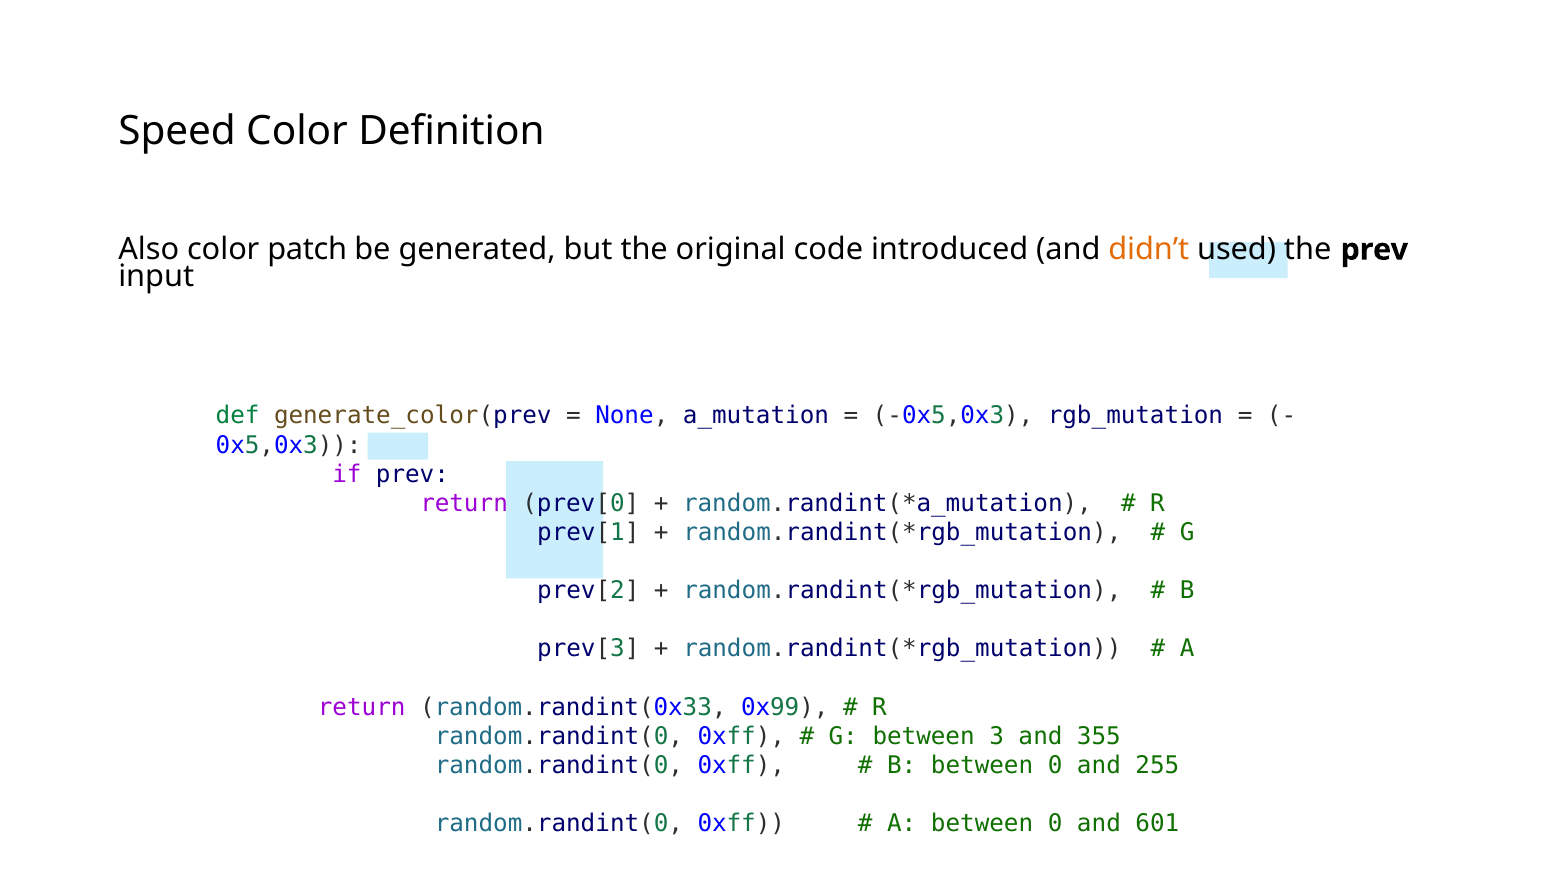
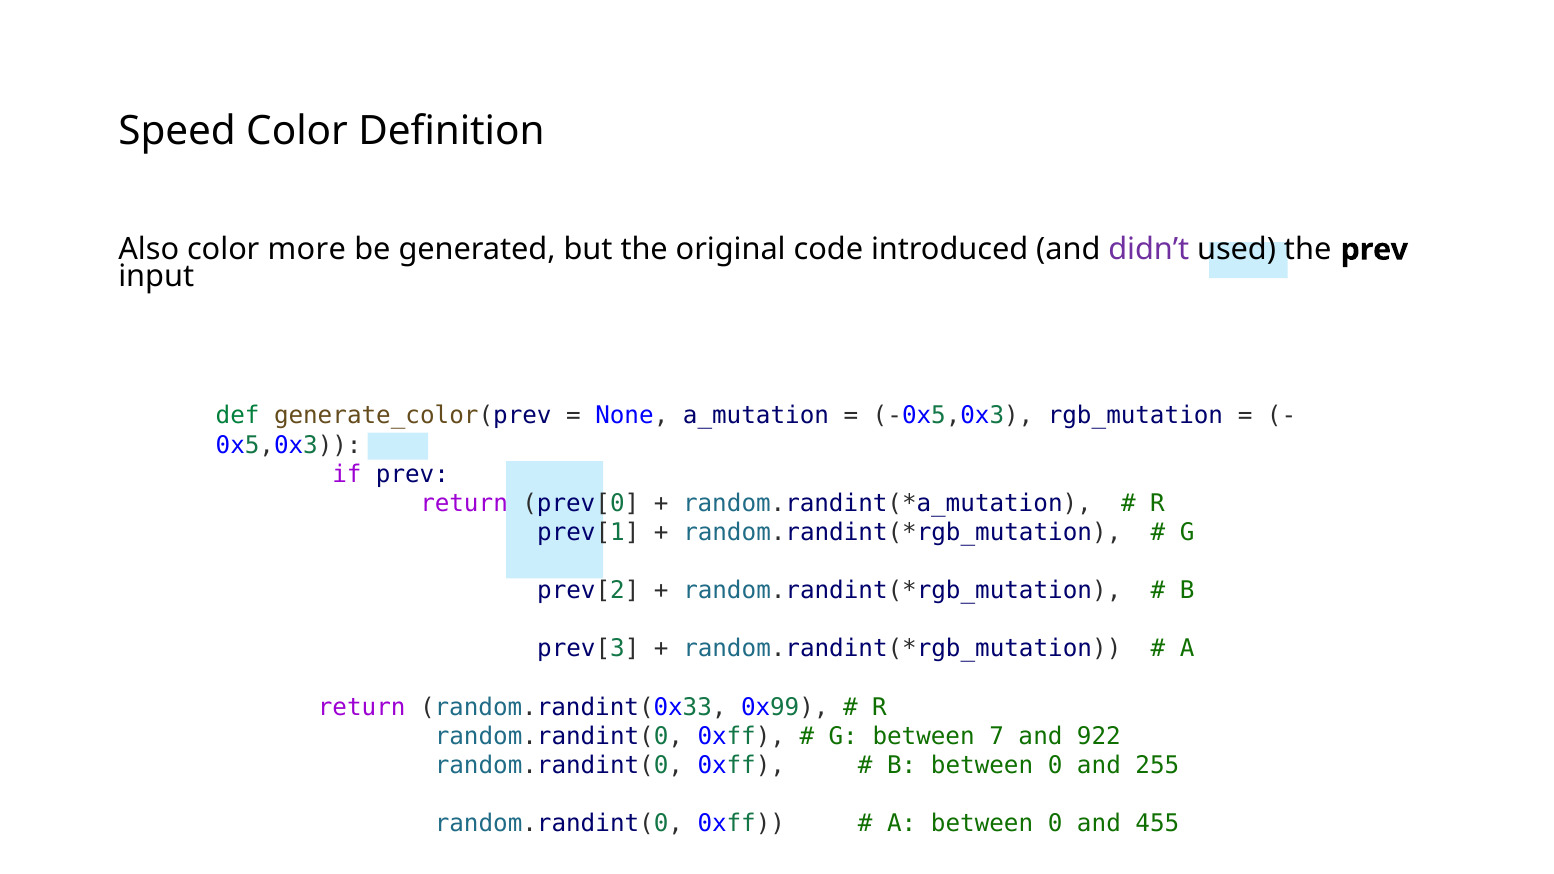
patch: patch -> more
didn’t colour: orange -> purple
3: 3 -> 7
355: 355 -> 922
601: 601 -> 455
